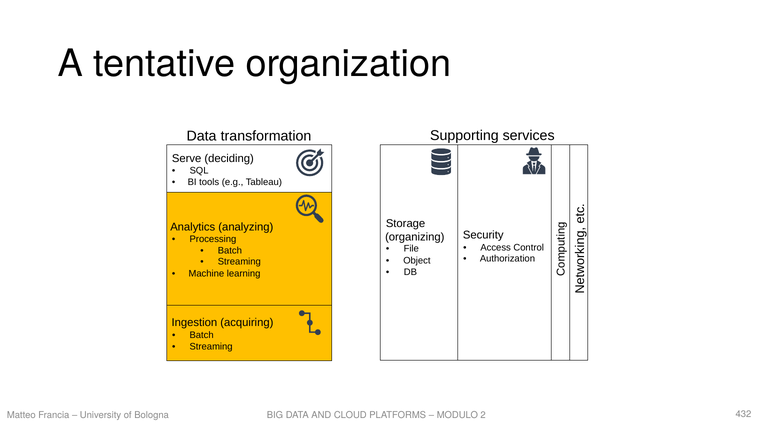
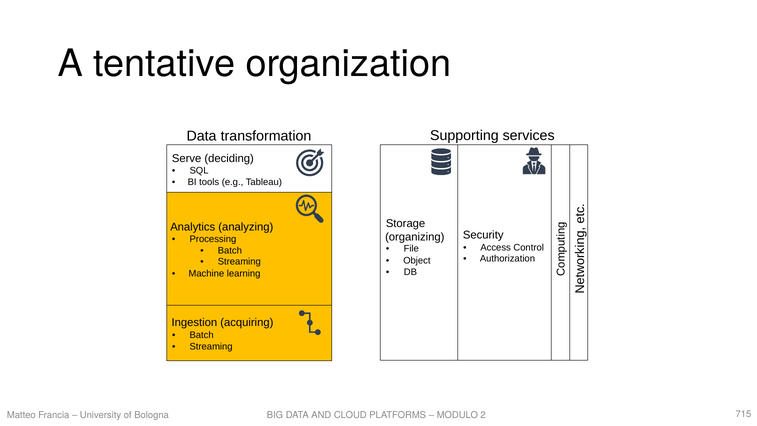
432: 432 -> 715
